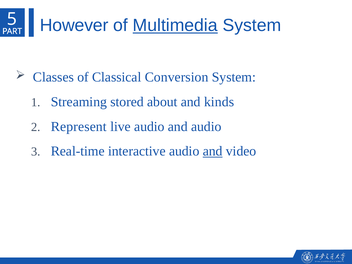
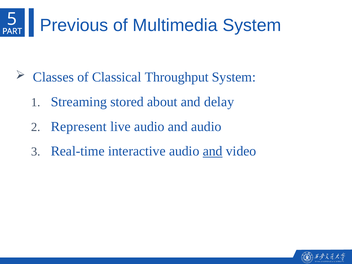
However: However -> Previous
Multimedia underline: present -> none
Conversion: Conversion -> Throughput
kinds: kinds -> delay
